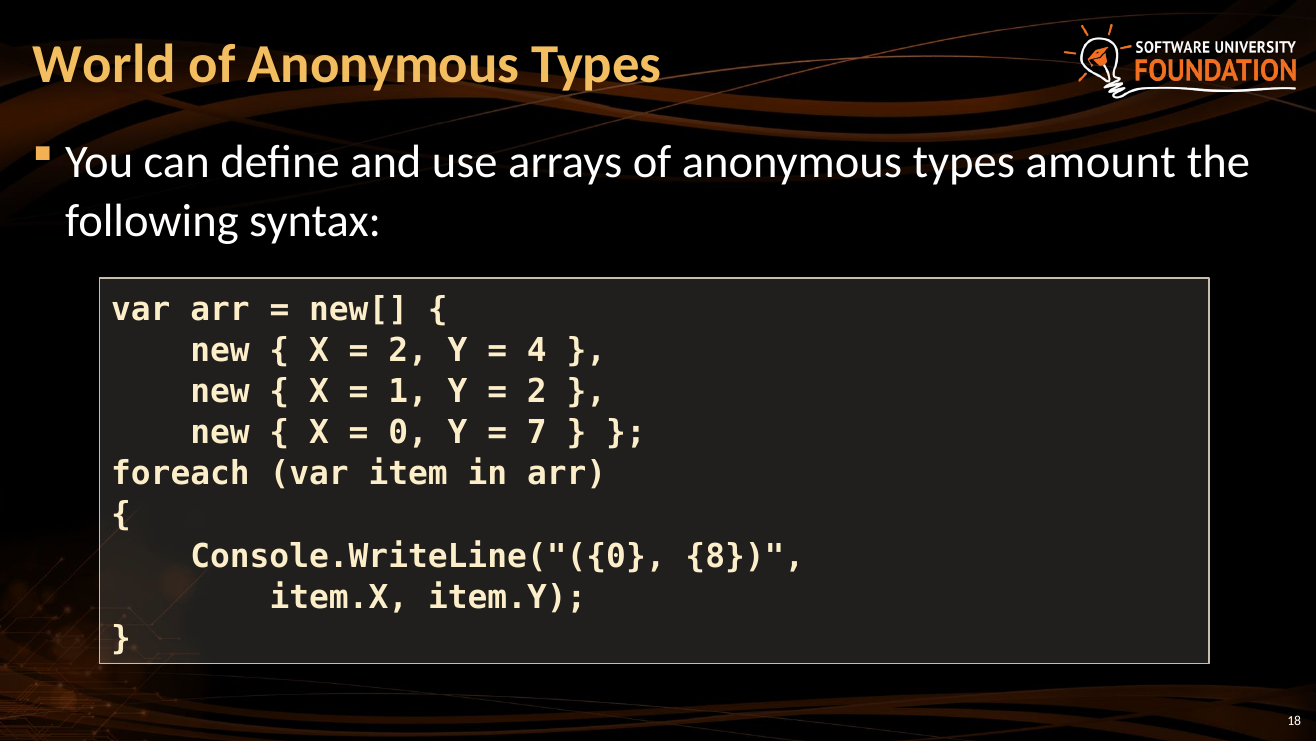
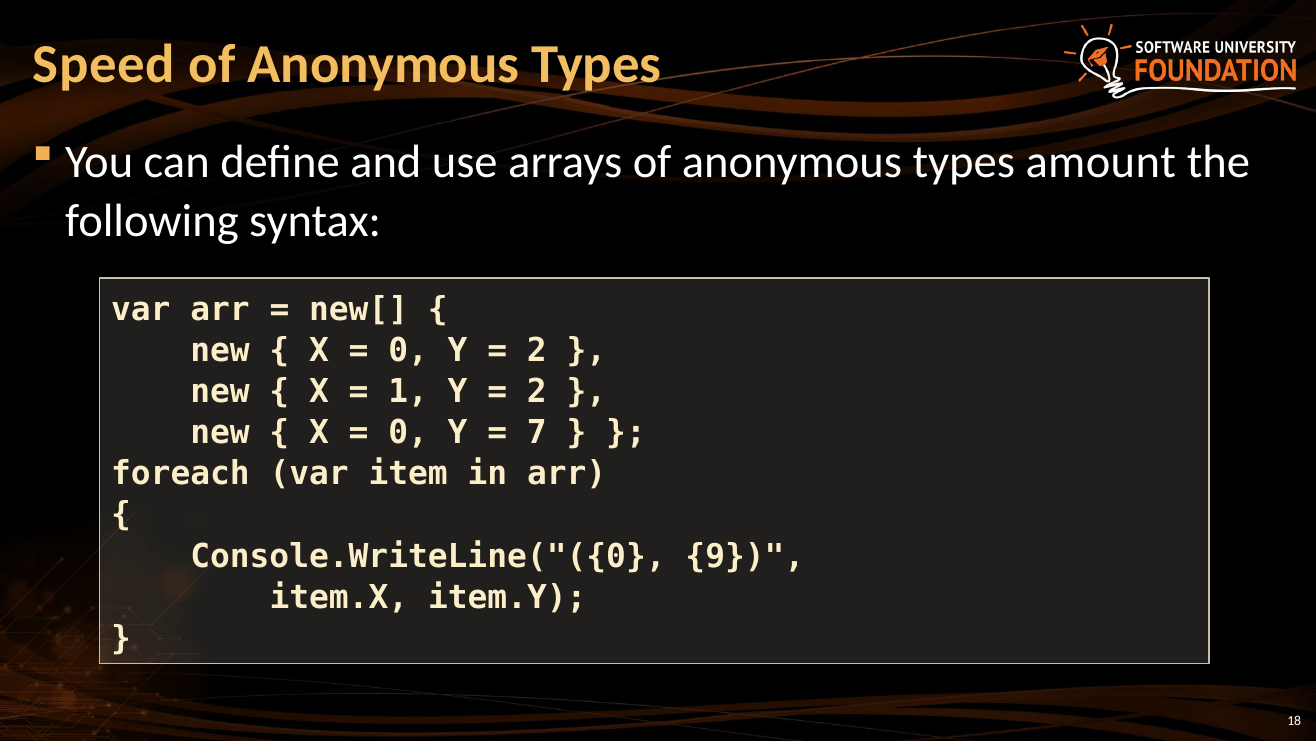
World: World -> Speed
2 at (408, 350): 2 -> 0
4 at (537, 350): 4 -> 2
8: 8 -> 9
